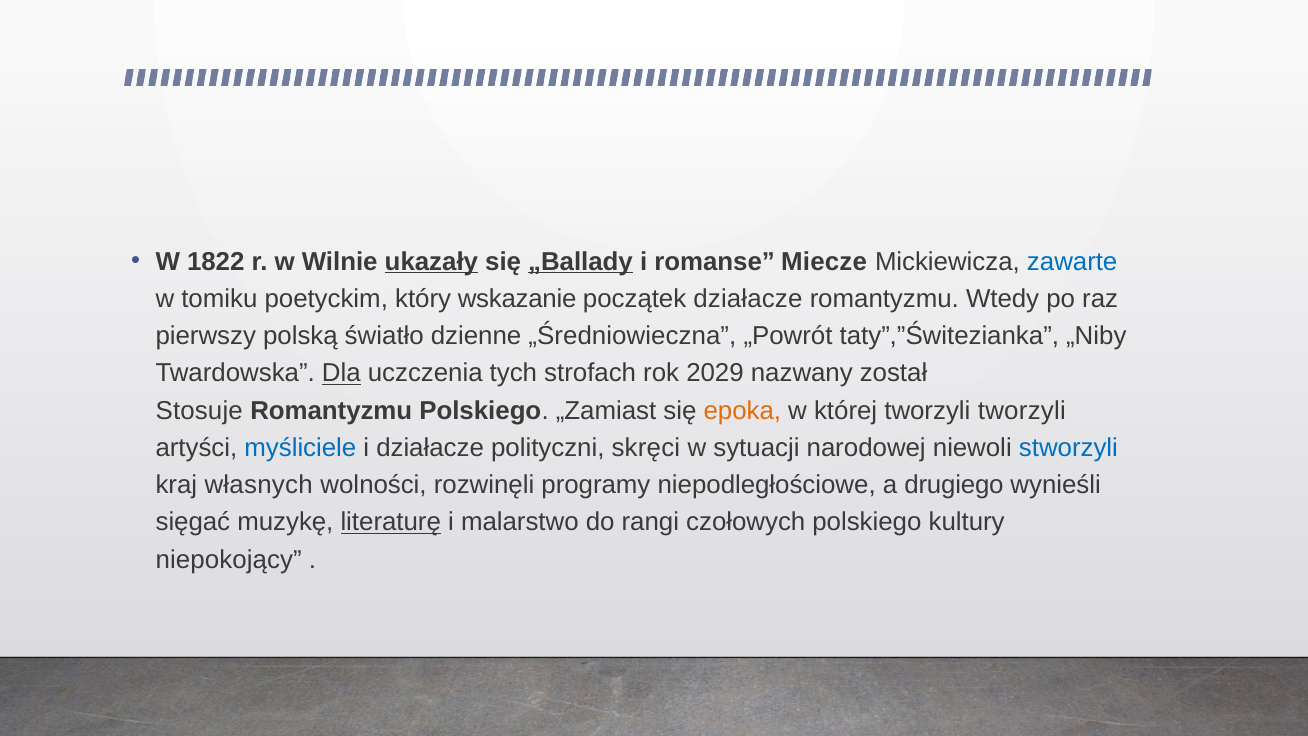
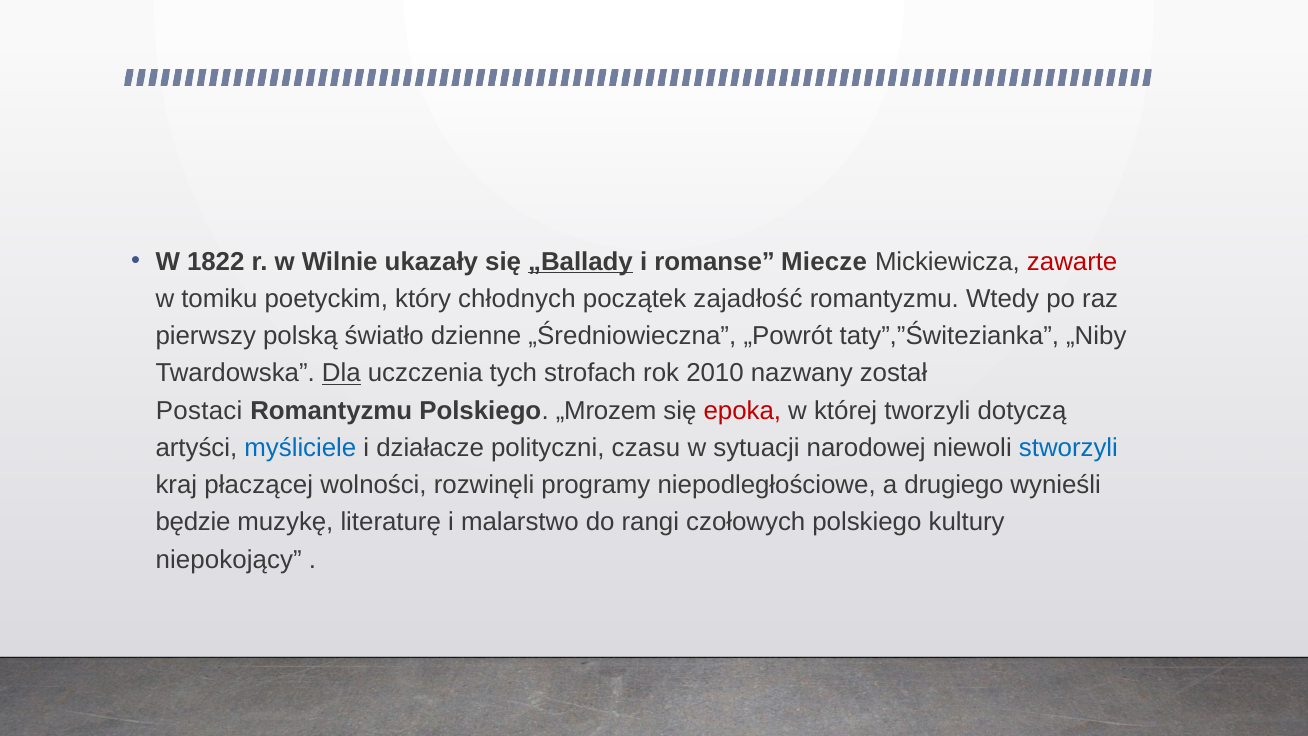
ukazały underline: present -> none
zawarte colour: blue -> red
wskazanie: wskazanie -> chłodnych
początek działacze: działacze -> zajadłość
2029: 2029 -> 2010
Stosuje: Stosuje -> Postaci
„Zamiast: „Zamiast -> „Mrozem
epoka colour: orange -> red
tworzyli tworzyli: tworzyli -> dotyczą
skręci: skręci -> czasu
własnych: własnych -> płaczącej
sięgać: sięgać -> będzie
literaturę underline: present -> none
